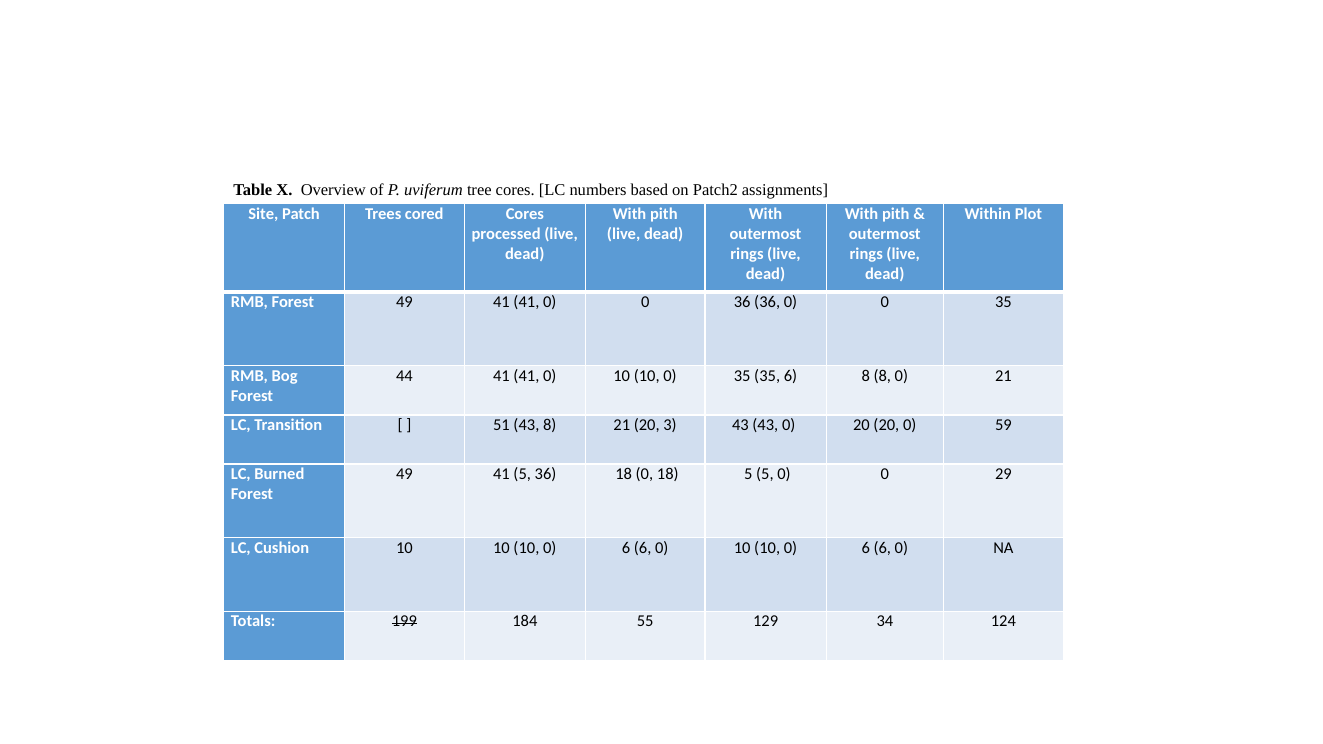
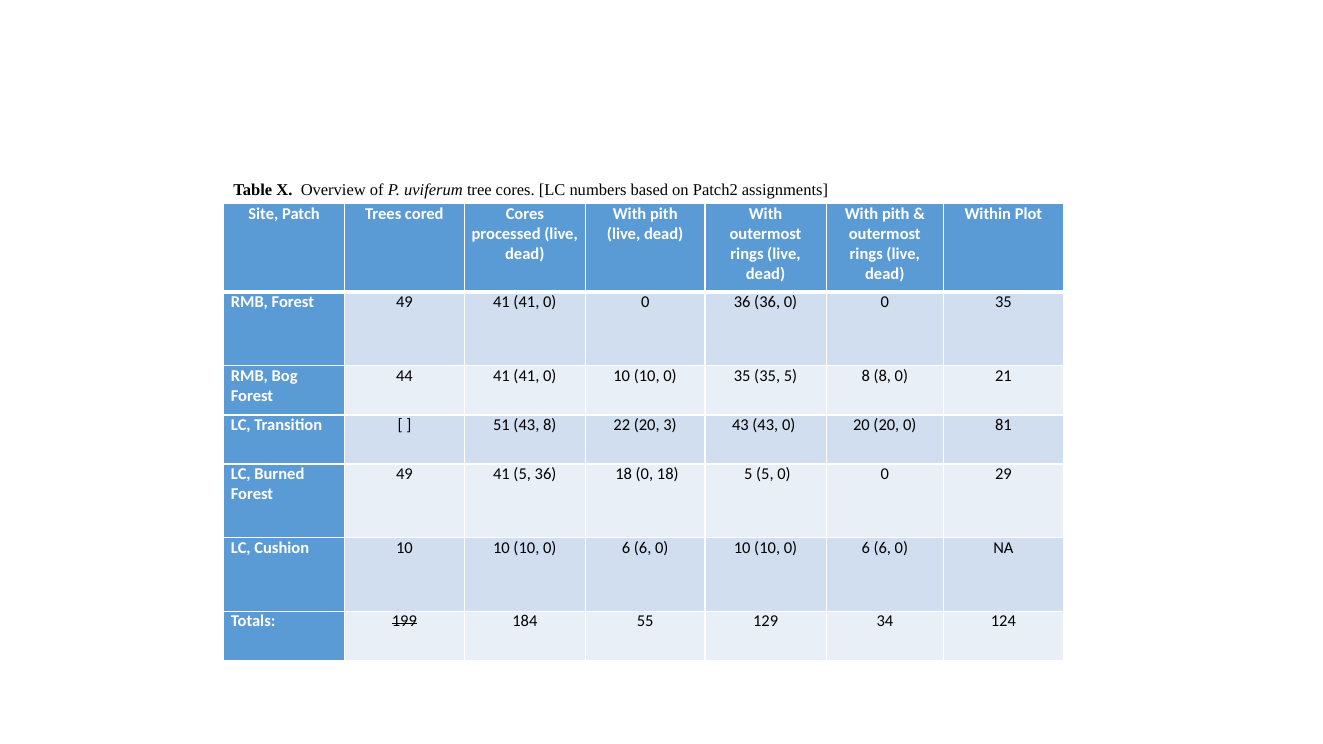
35 6: 6 -> 5
8 21: 21 -> 22
59: 59 -> 81
